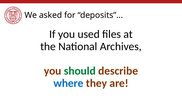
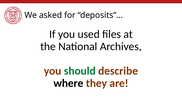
where colour: blue -> black
